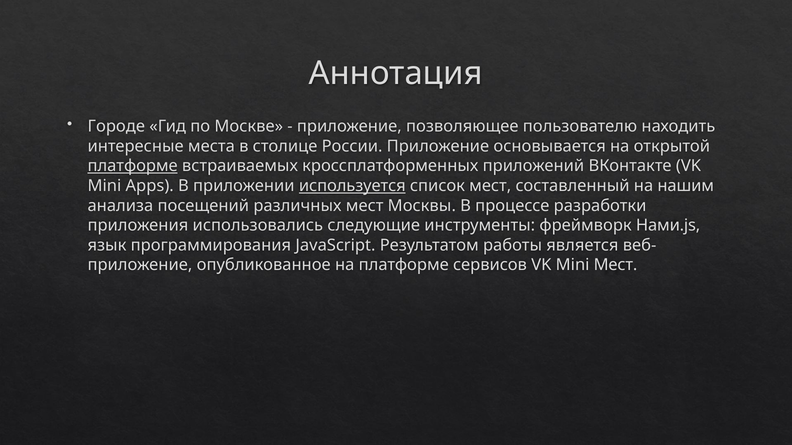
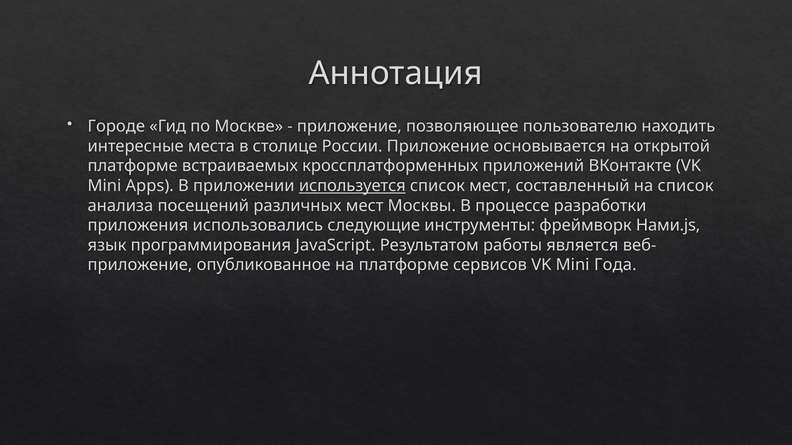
платформе at (133, 166) underline: present -> none
на нашим: нашим -> список
Mini Мест: Мест -> Года
